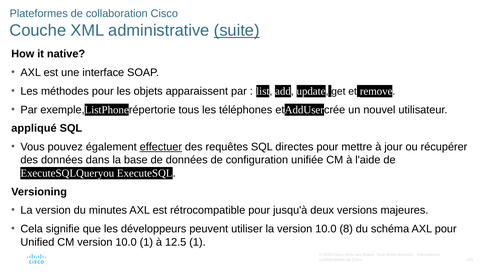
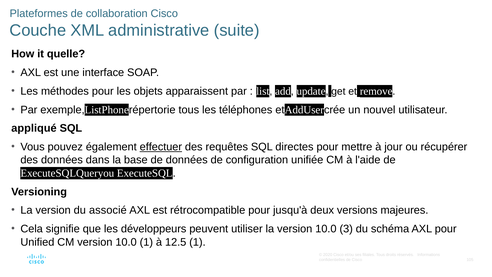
suite underline: present -> none
native: native -> quelle
minutes: minutes -> associé
8: 8 -> 3
